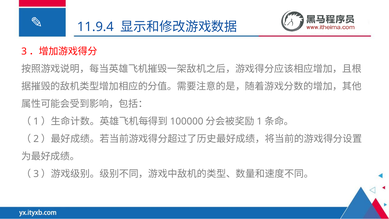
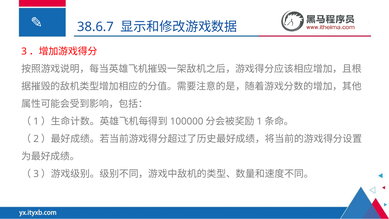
11.9.4: 11.9.4 -> 38.6.7
